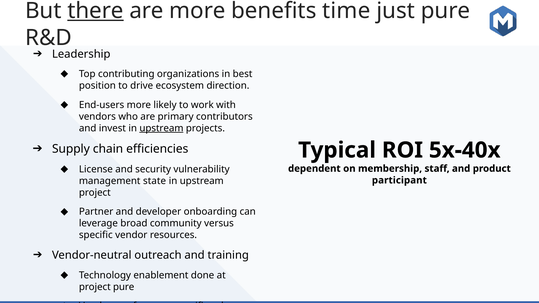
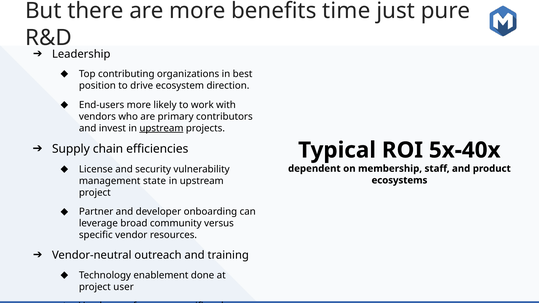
there underline: present -> none
participant: participant -> ecosystems
project pure: pure -> user
